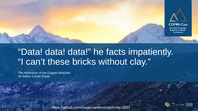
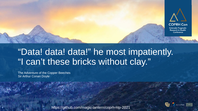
facts: facts -> most
